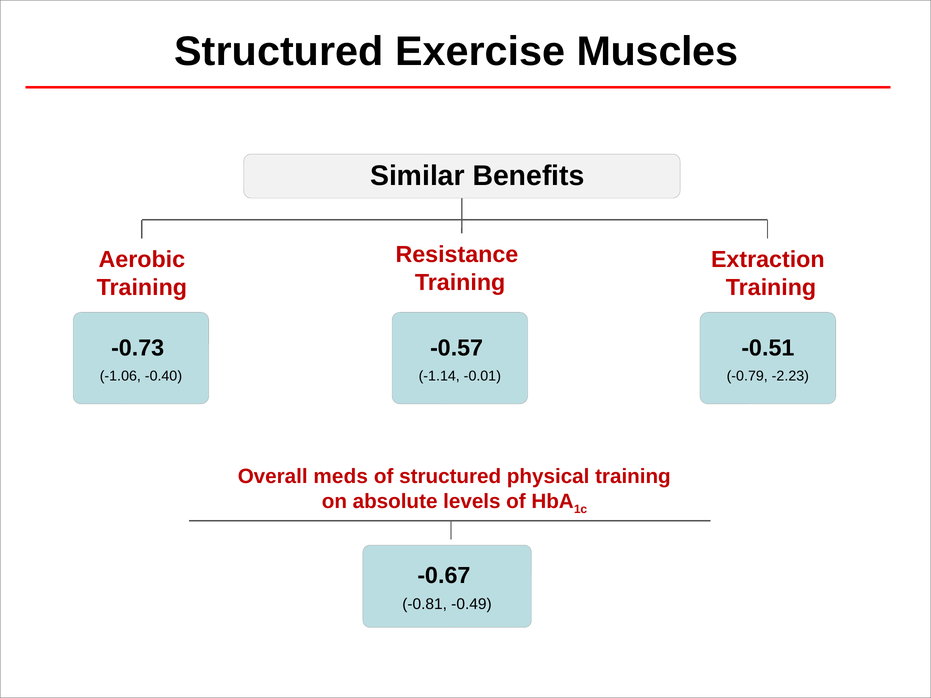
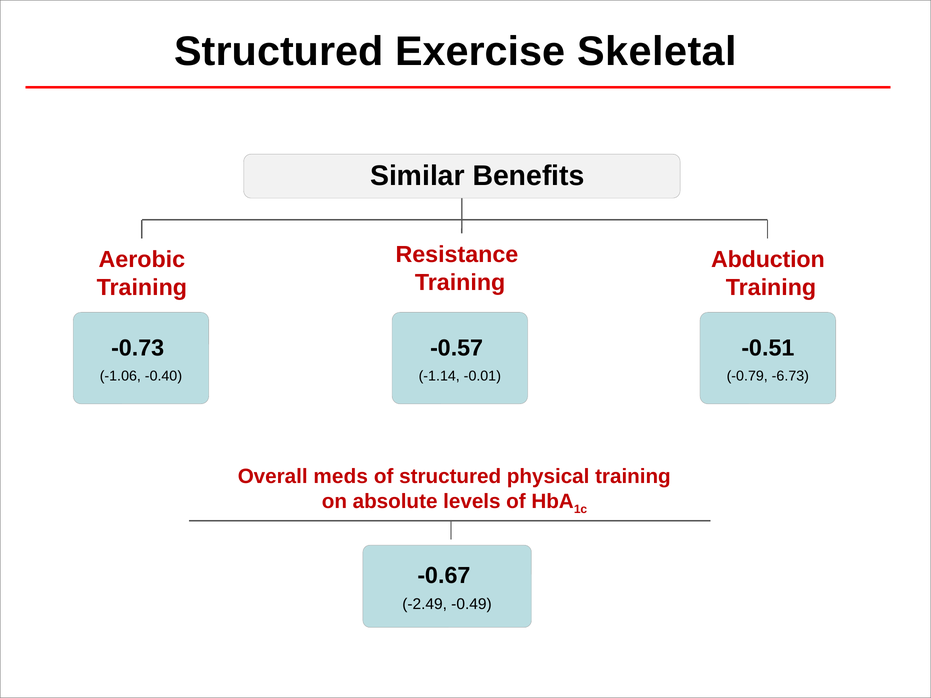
Muscles: Muscles -> Skeletal
Extraction: Extraction -> Abduction
-2.23: -2.23 -> -6.73
-0.81: -0.81 -> -2.49
